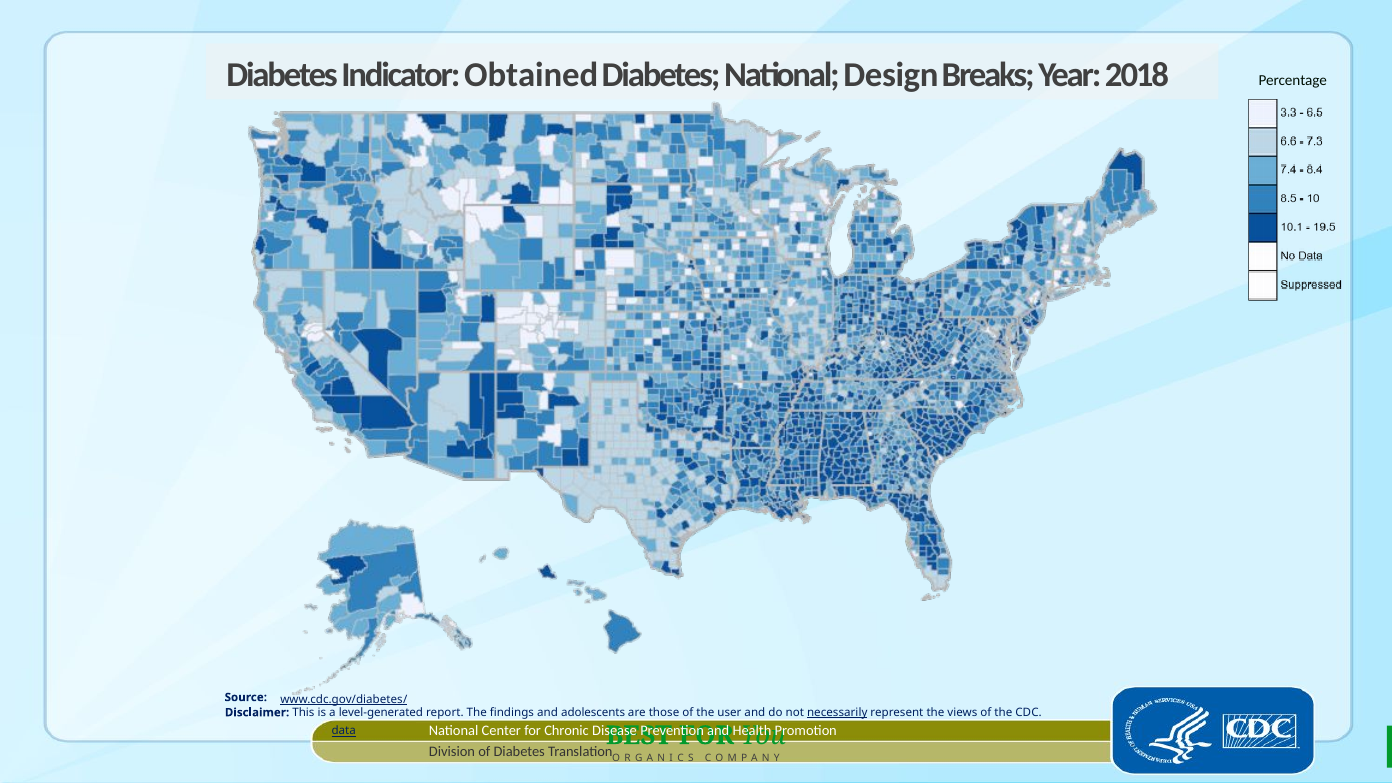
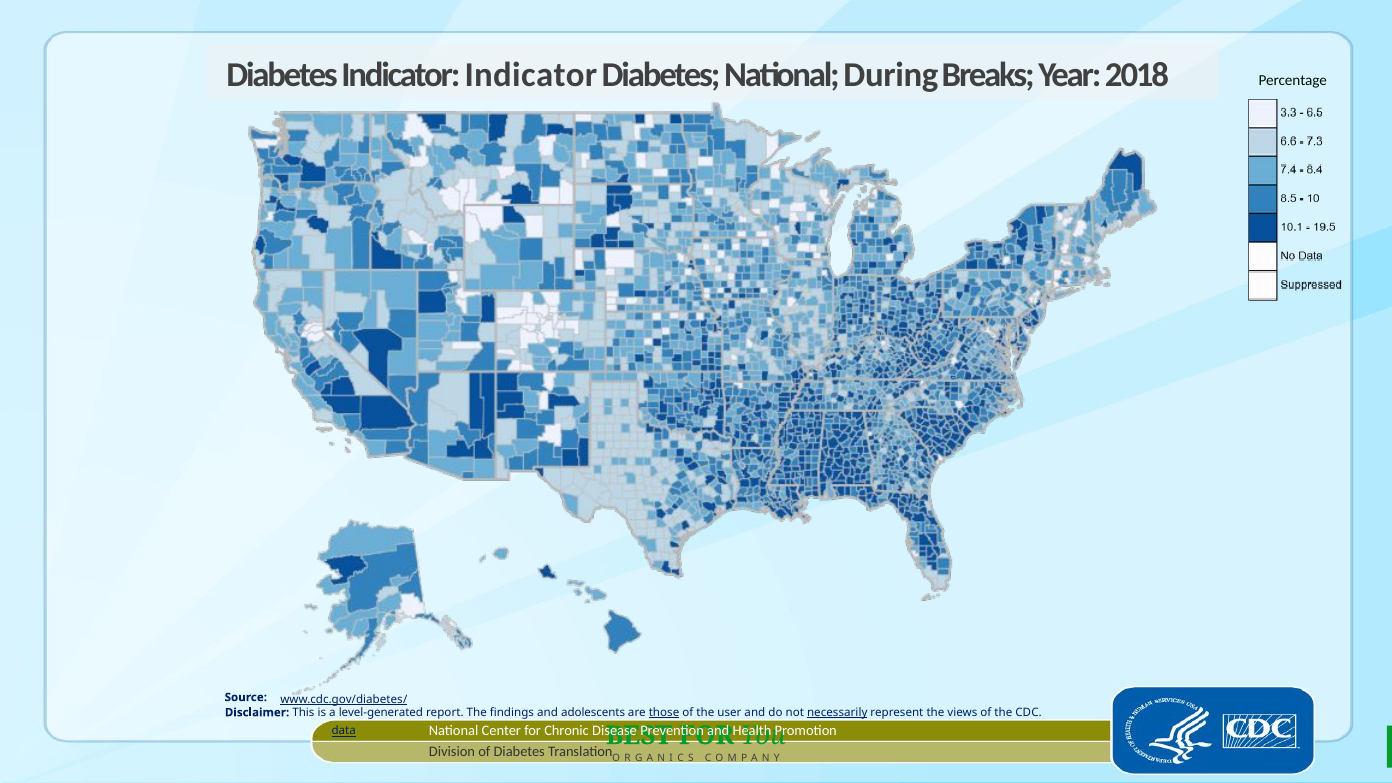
Indicator Obtained: Obtained -> Indicator
Design: Design -> During
those underline: none -> present
